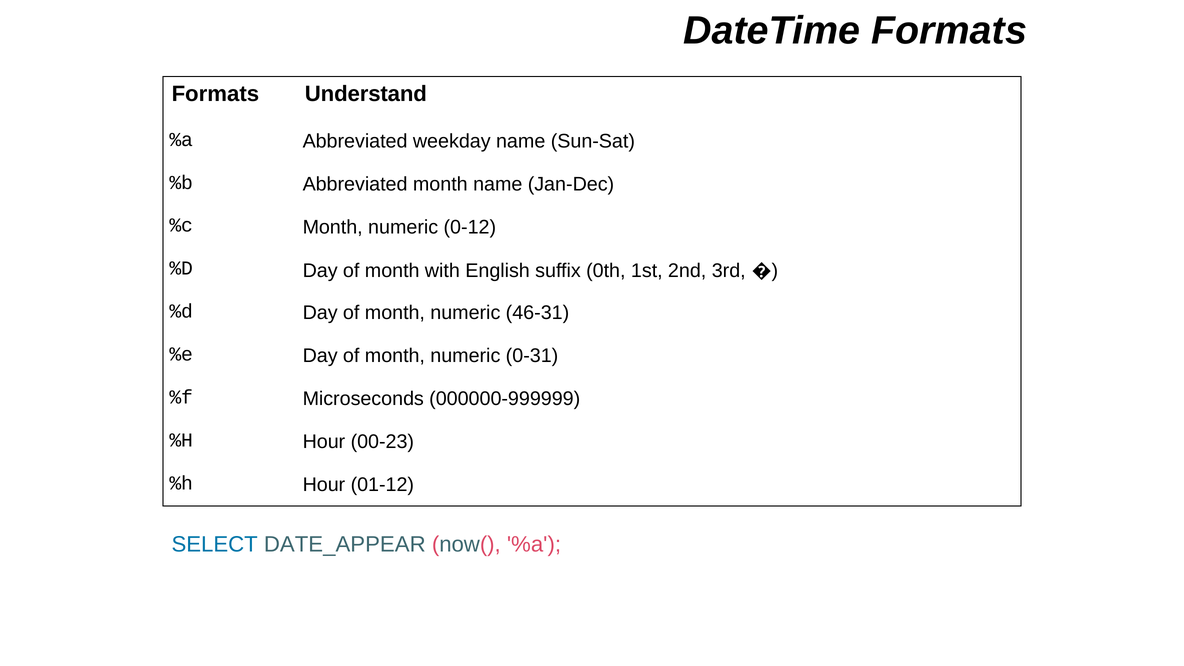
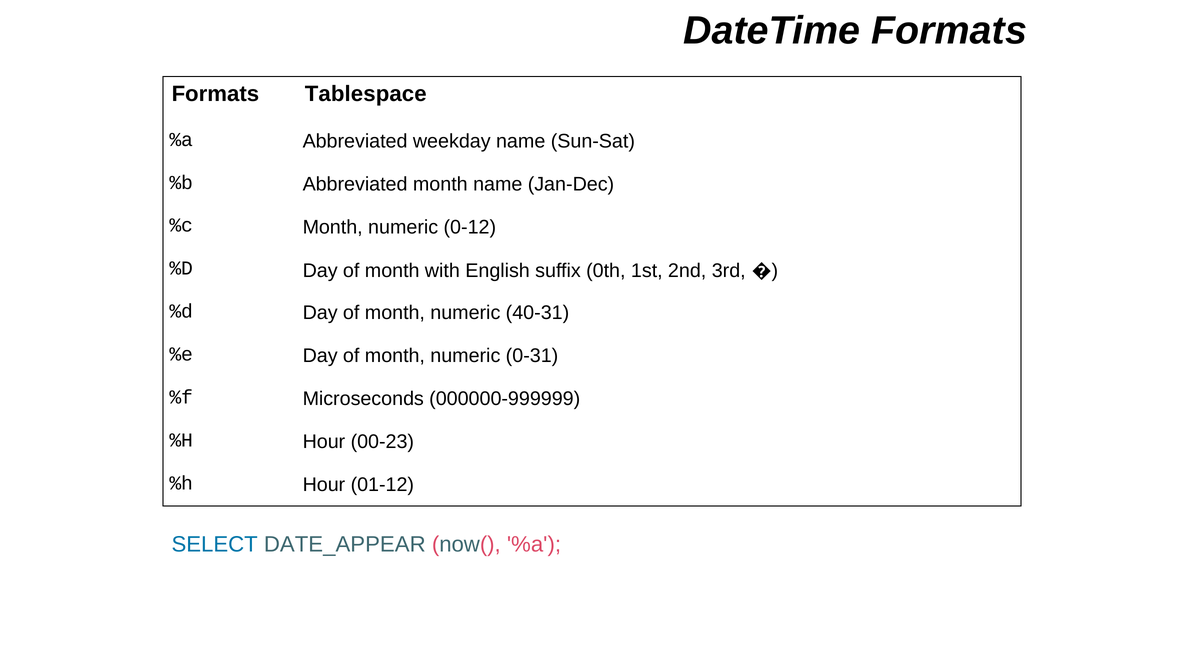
Understand: Understand -> Tablespace
46-31: 46-31 -> 40-31
